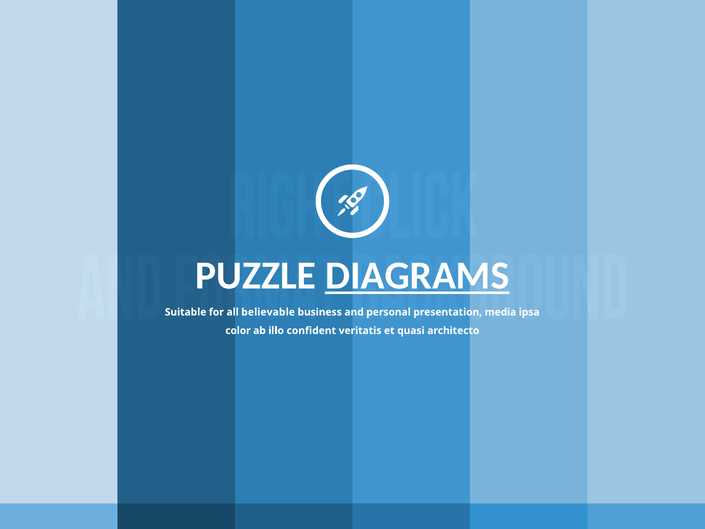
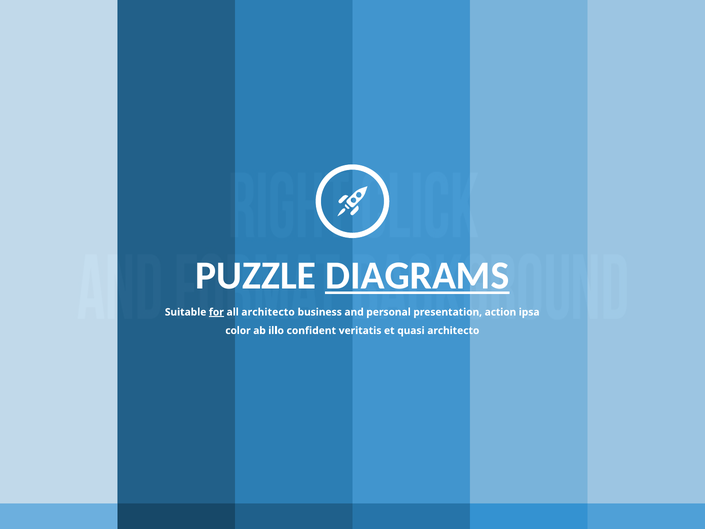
for underline: none -> present
all believable: believable -> architecto
media: media -> action
